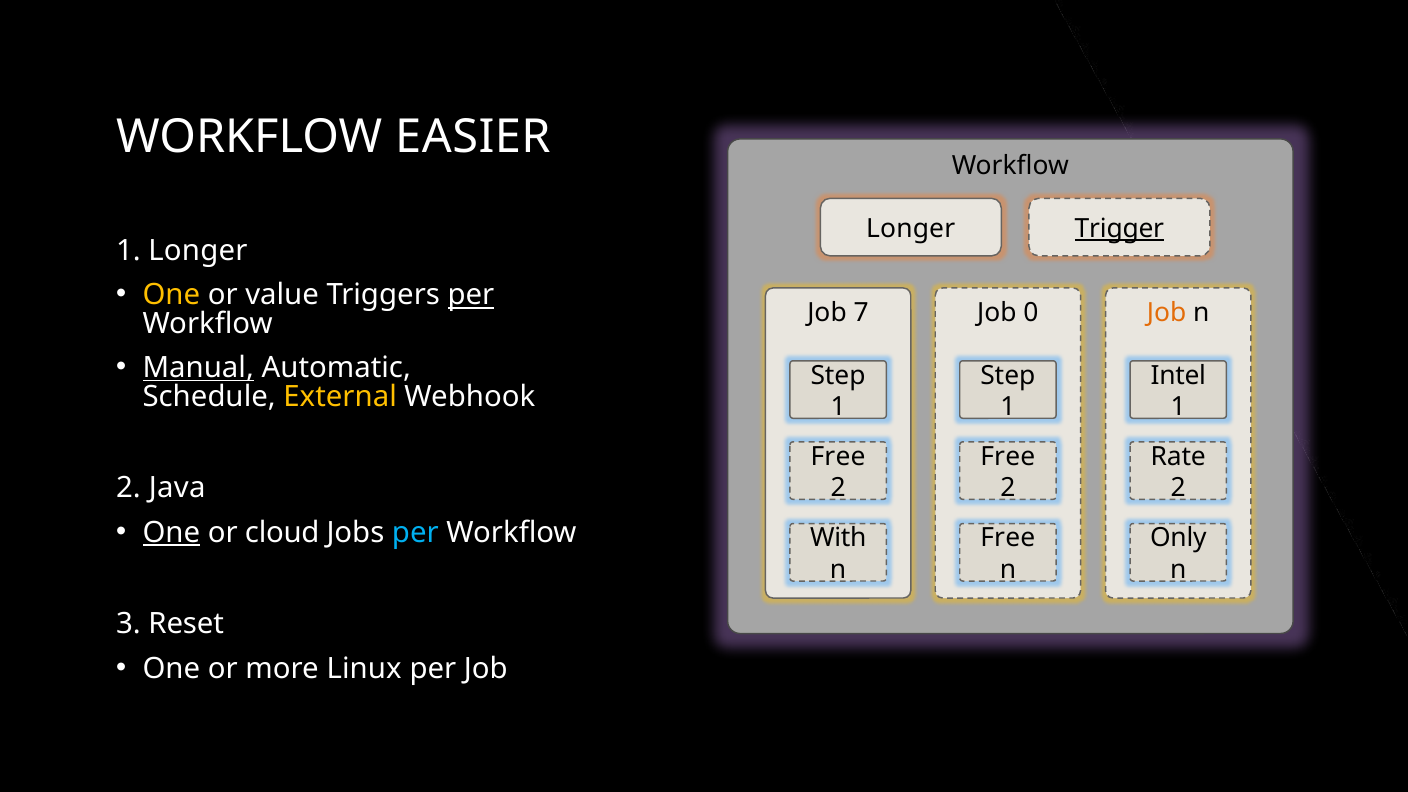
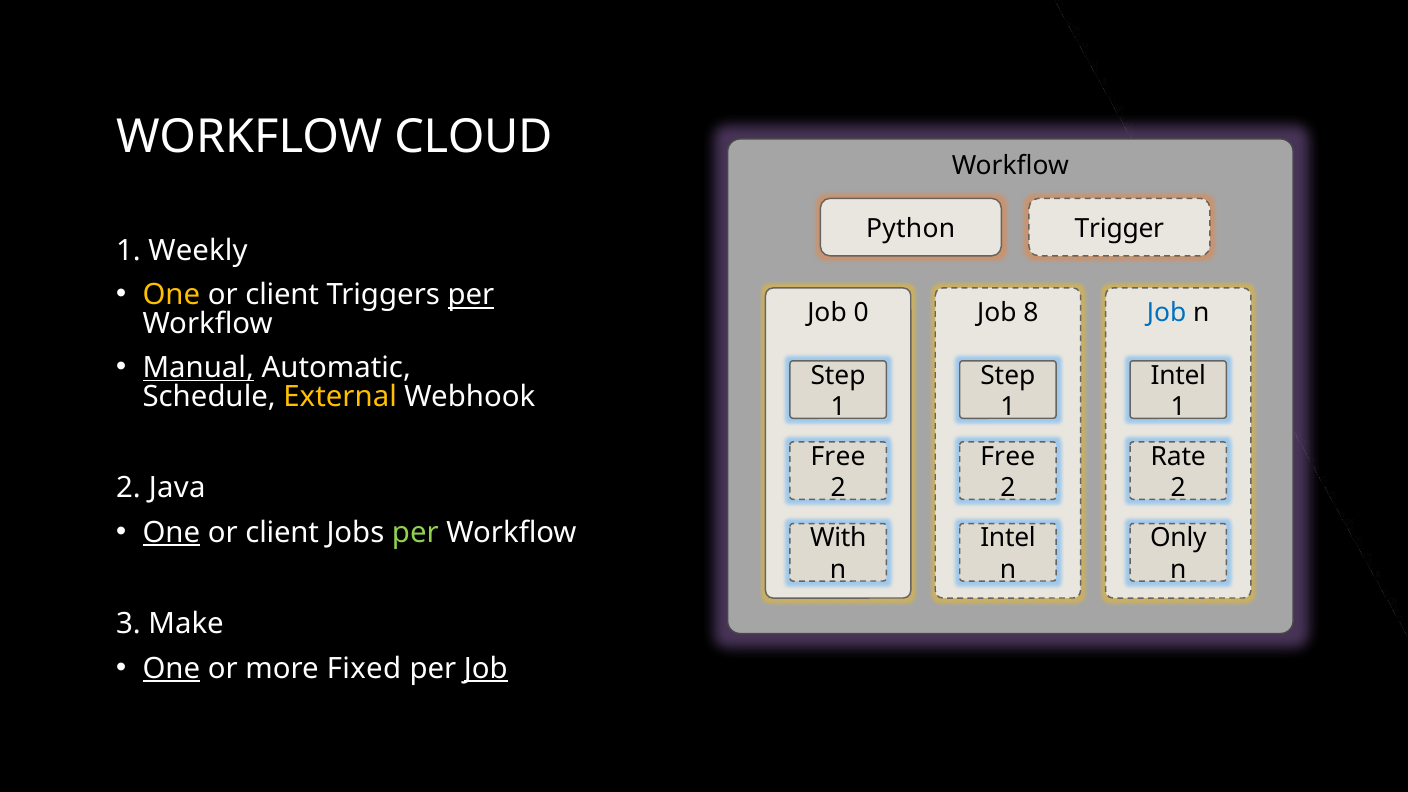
EASIER: EASIER -> CLOUD
Longer at (911, 229): Longer -> Python
Trigger underline: present -> none
1 Longer: Longer -> Weekly
value at (282, 295): value -> client
7: 7 -> 0
0: 0 -> 8
Job at (1167, 313) colour: orange -> blue
cloud at (282, 532): cloud -> client
per at (415, 532) colour: light blue -> light green
Free at (1008, 538): Free -> Intel
Reset: Reset -> Make
One at (171, 669) underline: none -> present
Linux: Linux -> Fixed
Job at (486, 669) underline: none -> present
